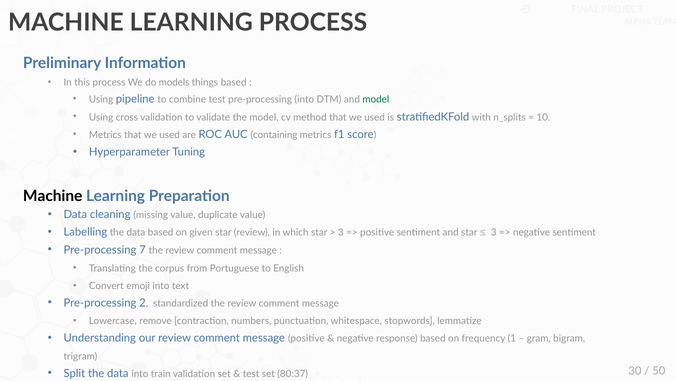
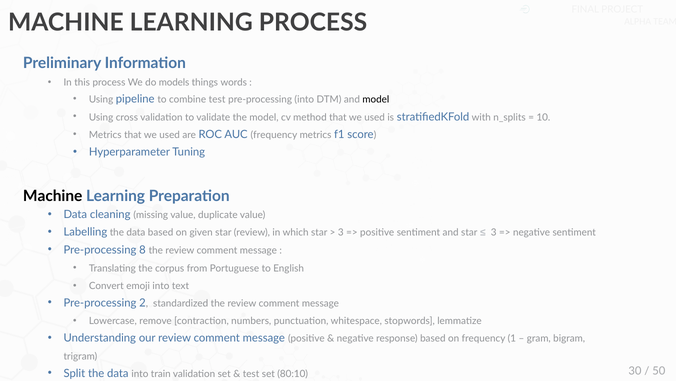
things based: based -> words
model at (376, 99) colour: green -> black
AUC containing: containing -> frequency
7: 7 -> 8
80:37: 80:37 -> 80:10
